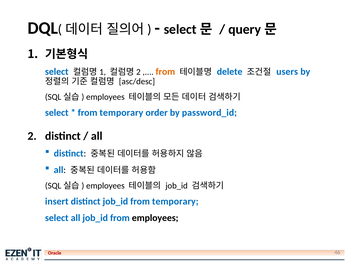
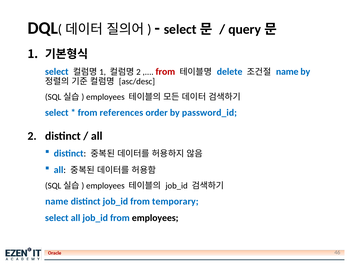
from at (165, 71) colour: orange -> red
users at (287, 71): users -> name
temporary at (121, 113): temporary -> references
insert at (57, 201): insert -> name
